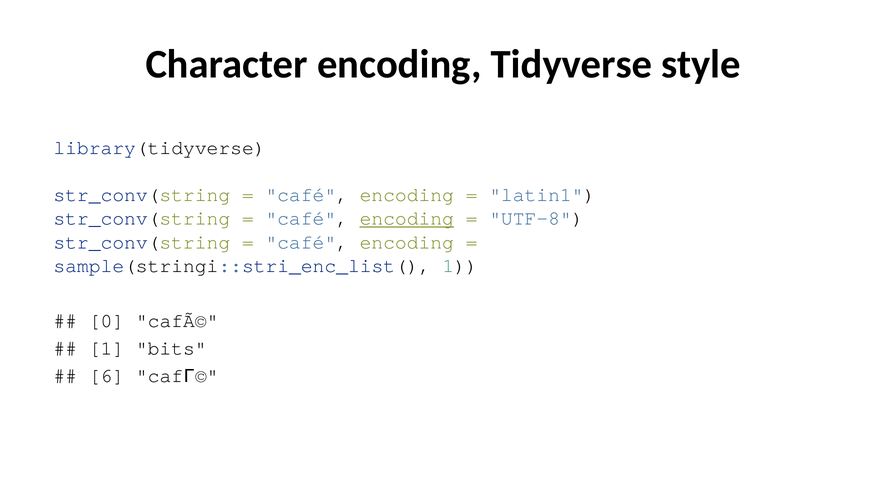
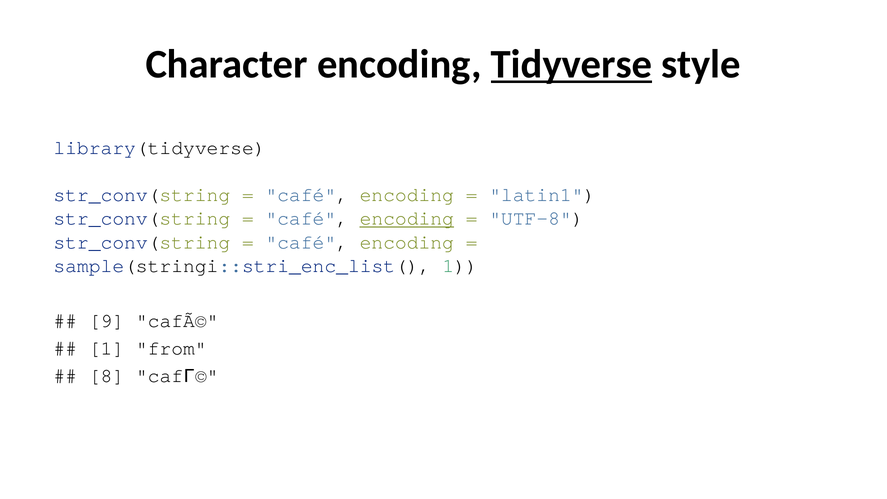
Tidyverse underline: none -> present
0: 0 -> 9
bits: bits -> from
6: 6 -> 8
